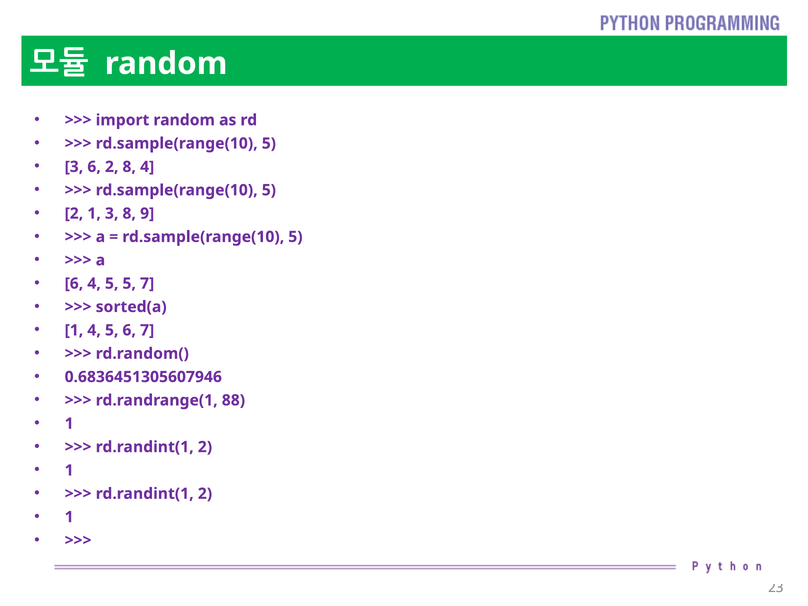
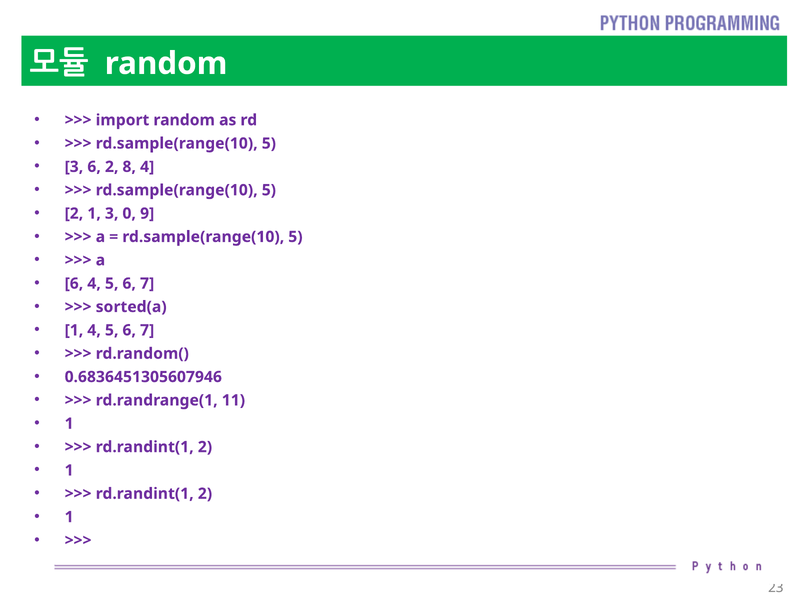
3 8: 8 -> 0
6 4 5 5: 5 -> 6
88: 88 -> 11
